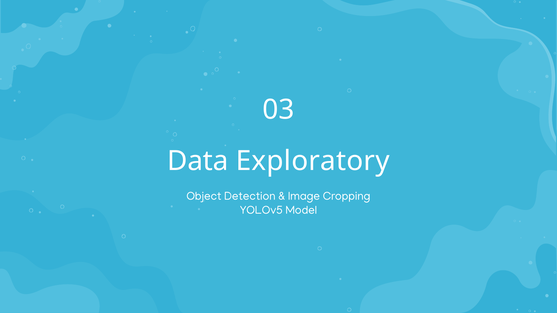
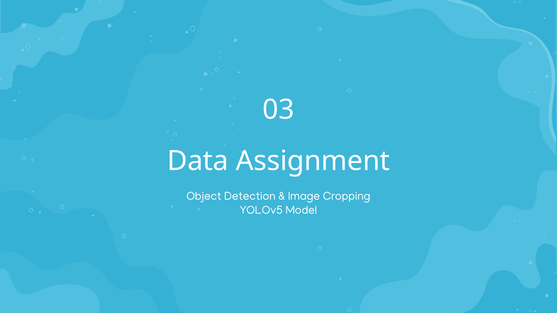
Exploratory: Exploratory -> Assignment
